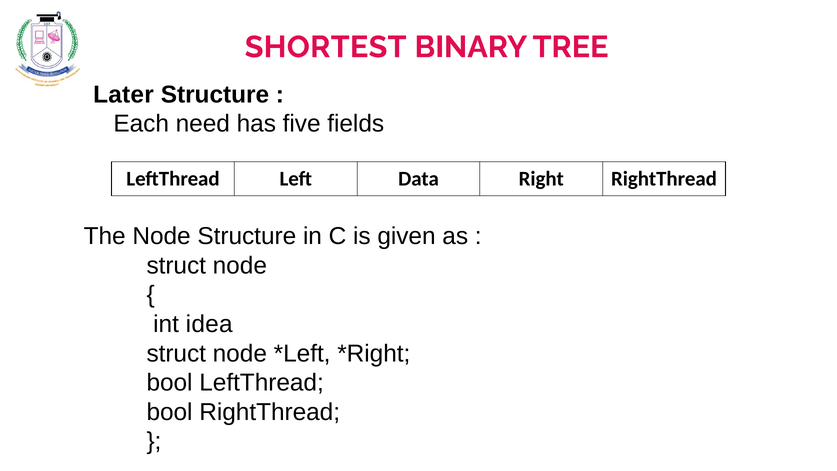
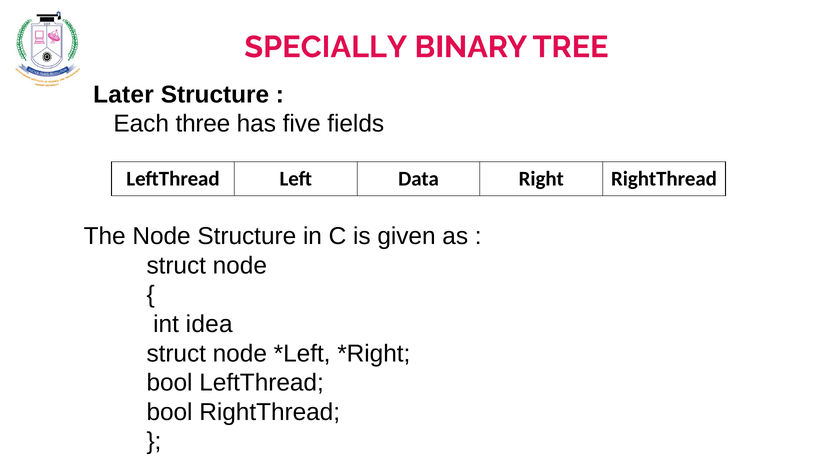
SHORTEST: SHORTEST -> SPECIALLY
need: need -> three
